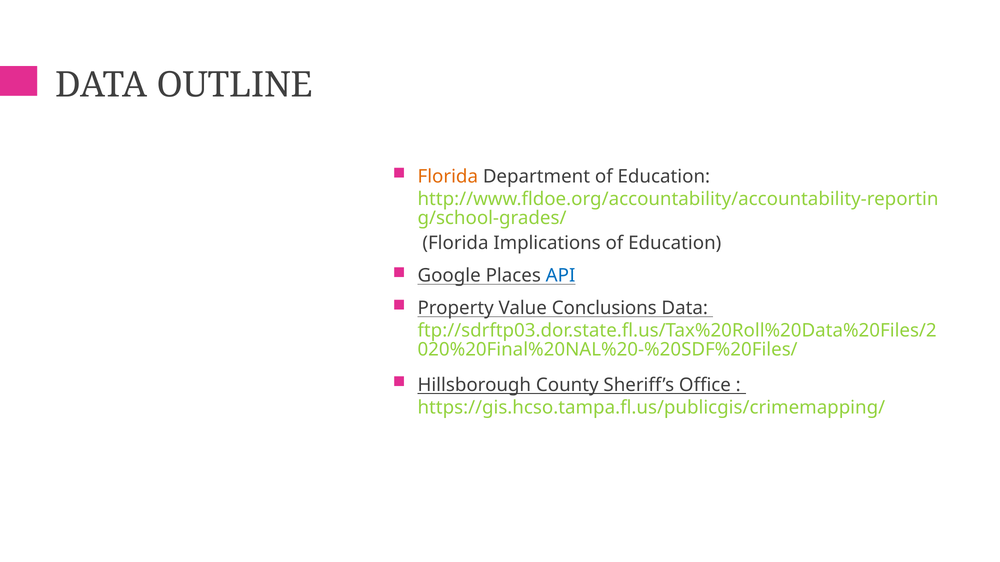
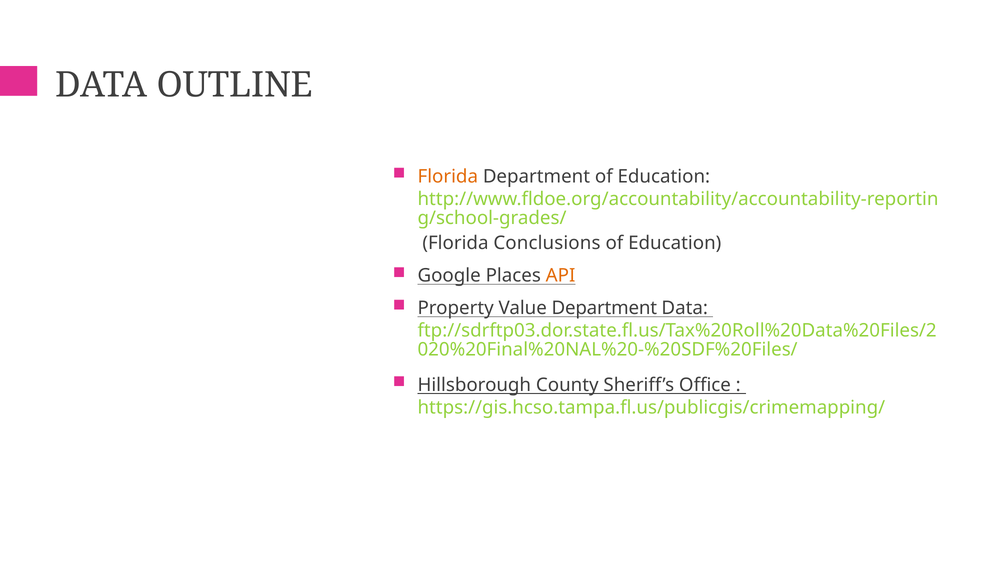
Implications: Implications -> Conclusions
API colour: blue -> orange
Value Conclusions: Conclusions -> Department
